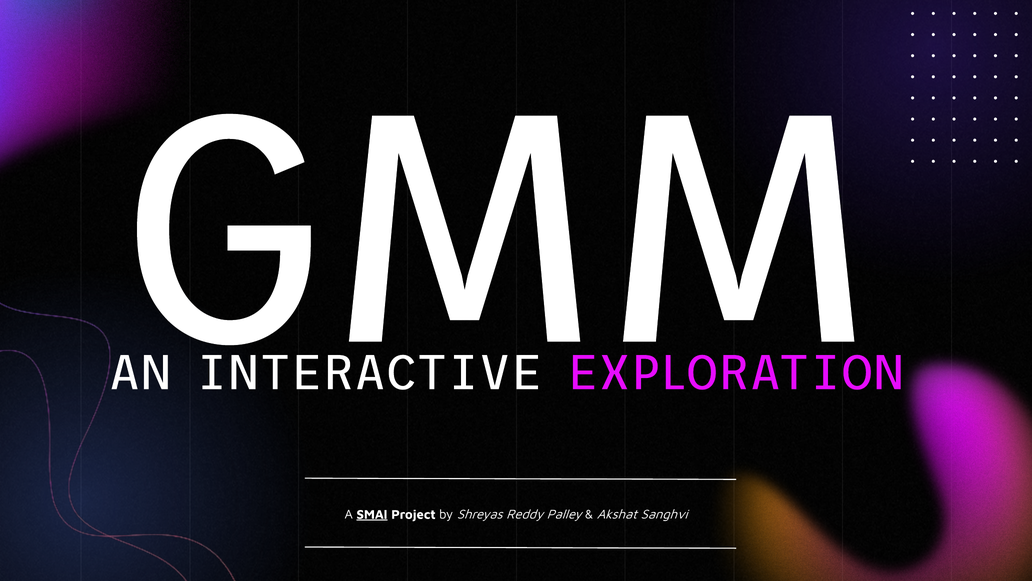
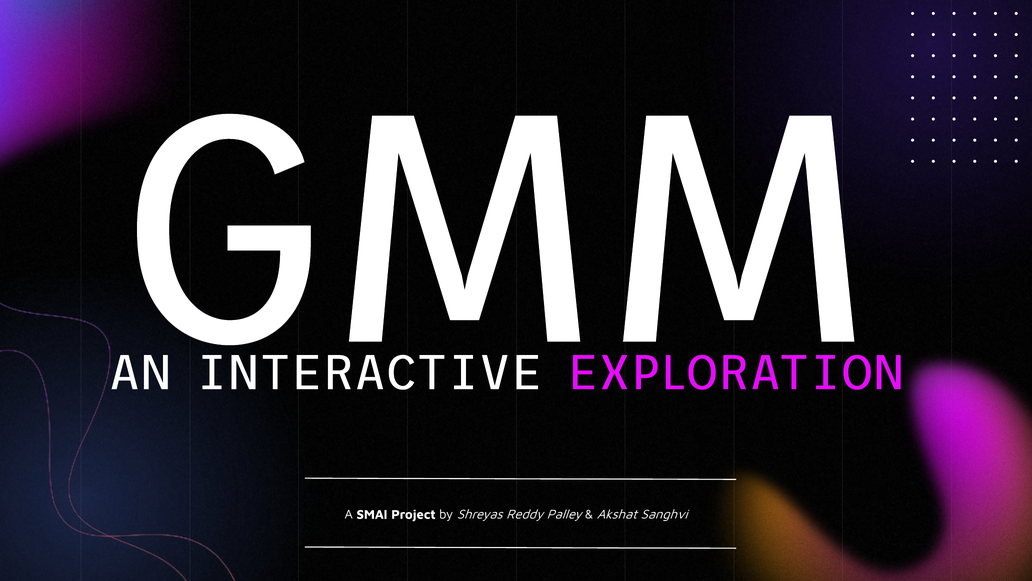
SMAI underline: present -> none
